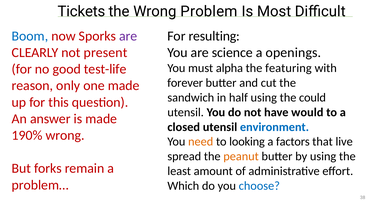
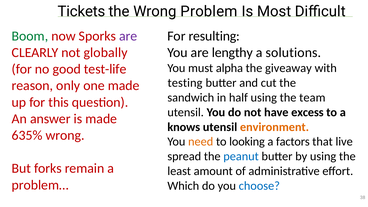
Boom colour: blue -> green
present: present -> globally
science: science -> lengthy
openings: openings -> solutions
featuring: featuring -> giveaway
forever: forever -> testing
could: could -> team
would: would -> excess
closed: closed -> knows
environment colour: blue -> orange
190%: 190% -> 635%
peanut colour: orange -> blue
